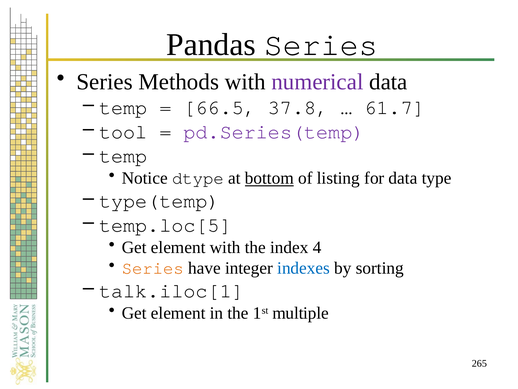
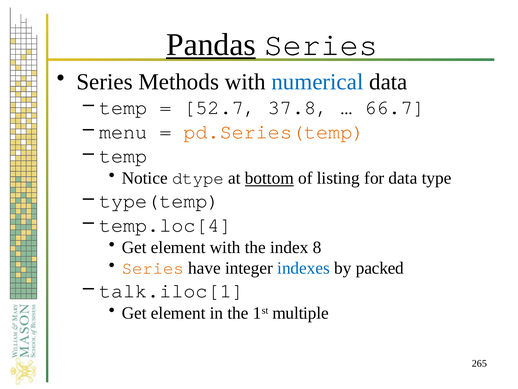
Pandas underline: none -> present
numerical colour: purple -> blue
66.5: 66.5 -> 52.7
61.7: 61.7 -> 66.7
tool: tool -> menu
pd.Series(temp colour: purple -> orange
temp.loc[5: temp.loc[5 -> temp.loc[4
4: 4 -> 8
sorting: sorting -> packed
